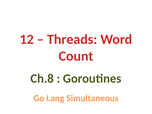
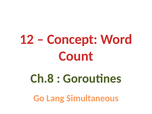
Threads: Threads -> Concept
